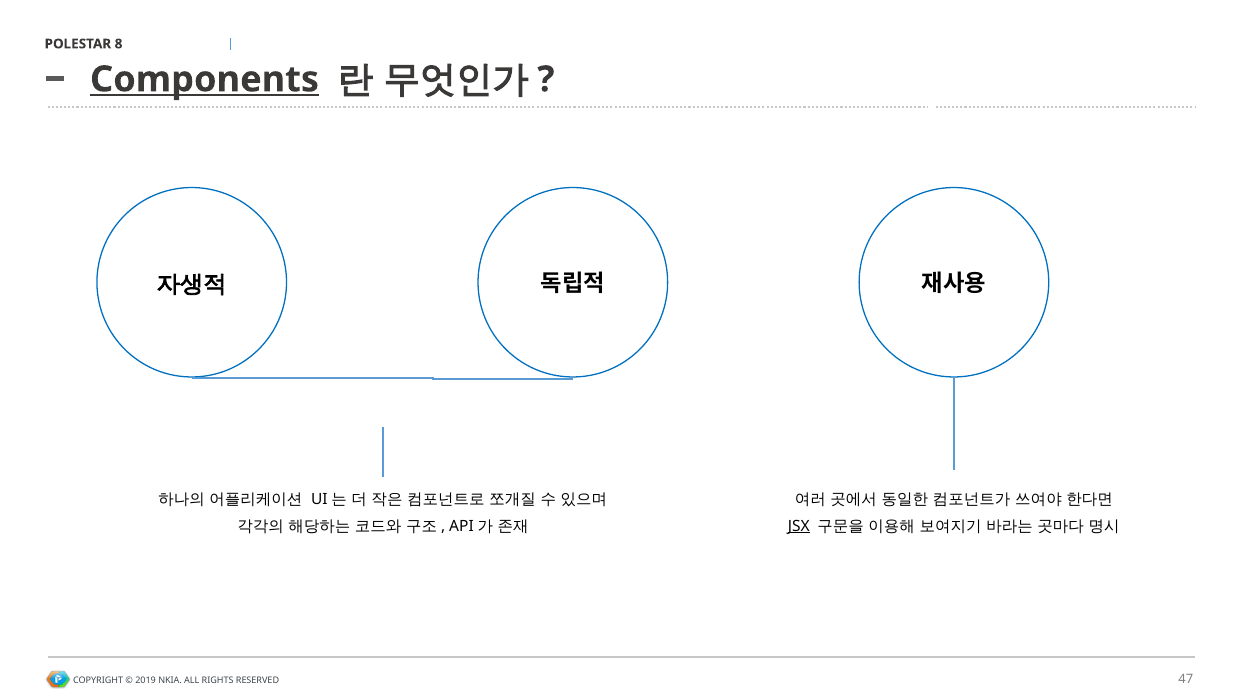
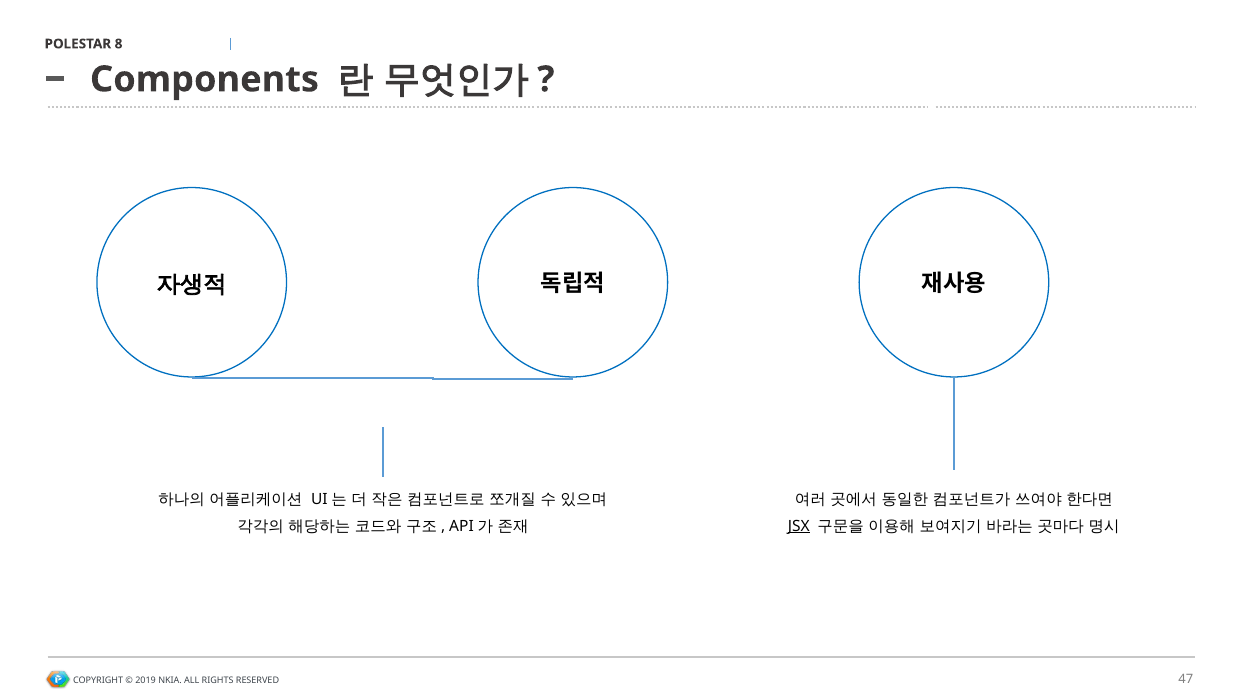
Components underline: present -> none
